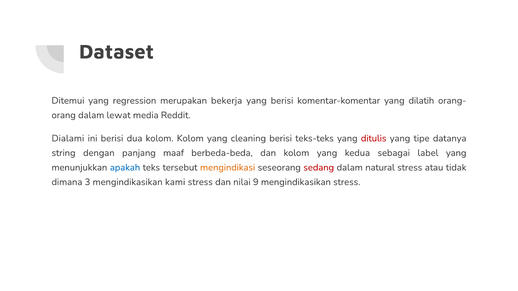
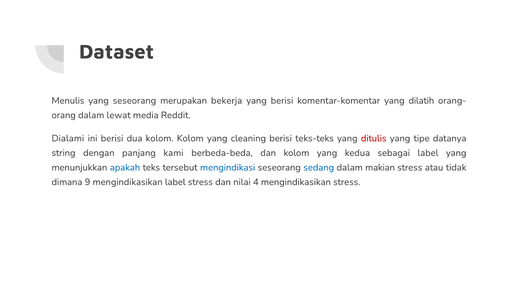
Ditemui: Ditemui -> Menulis
yang regression: regression -> seseorang
maaf: maaf -> kami
mengindikasi colour: orange -> blue
sedang colour: red -> blue
natural: natural -> makian
3: 3 -> 9
mengindikasikan kami: kami -> label
9: 9 -> 4
